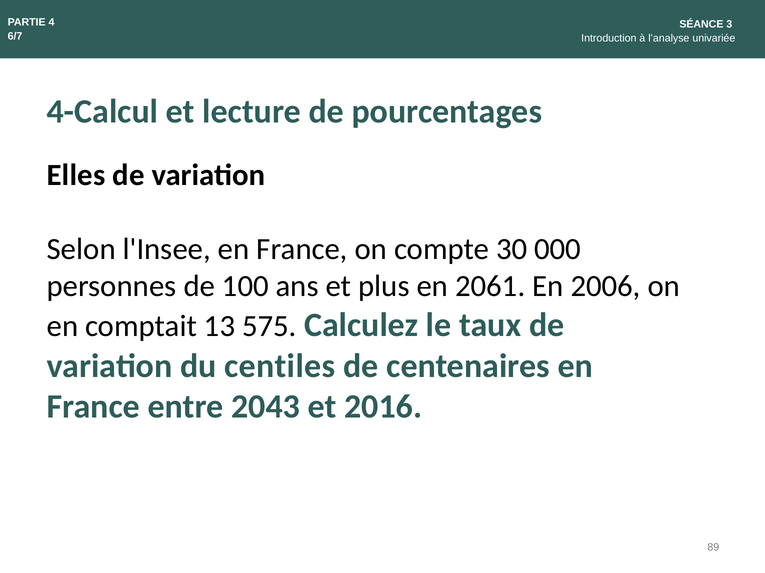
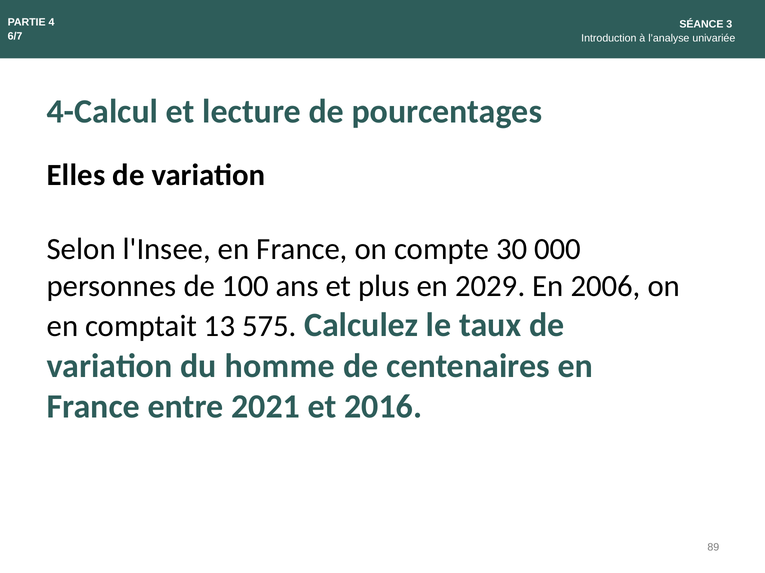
2061: 2061 -> 2029
centiles: centiles -> homme
2043: 2043 -> 2021
